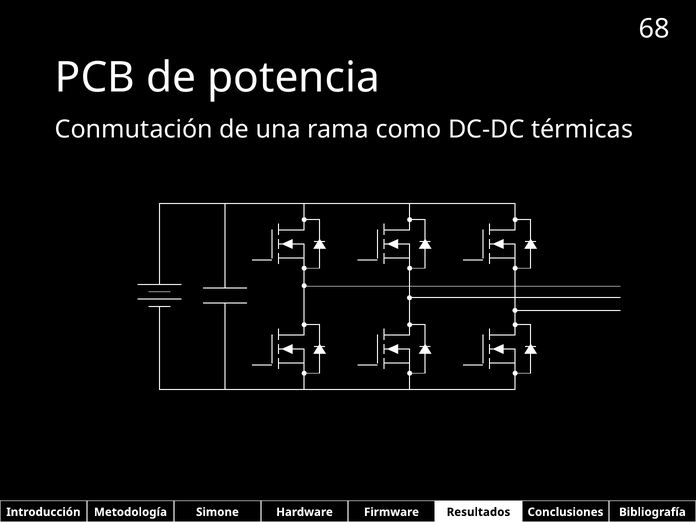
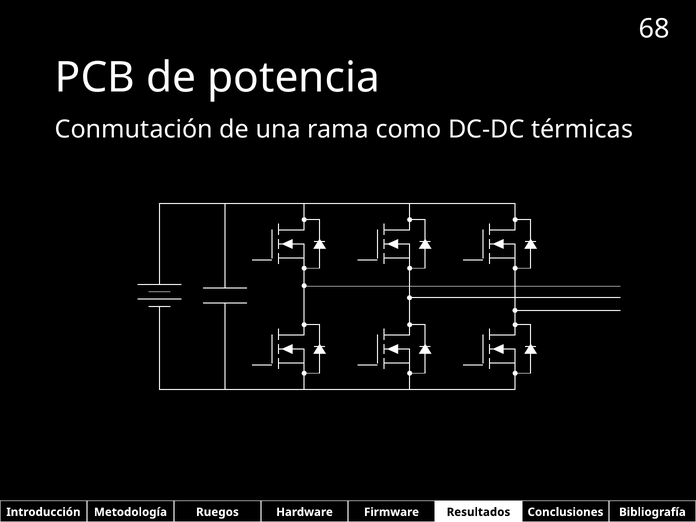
Simone: Simone -> Ruegos
